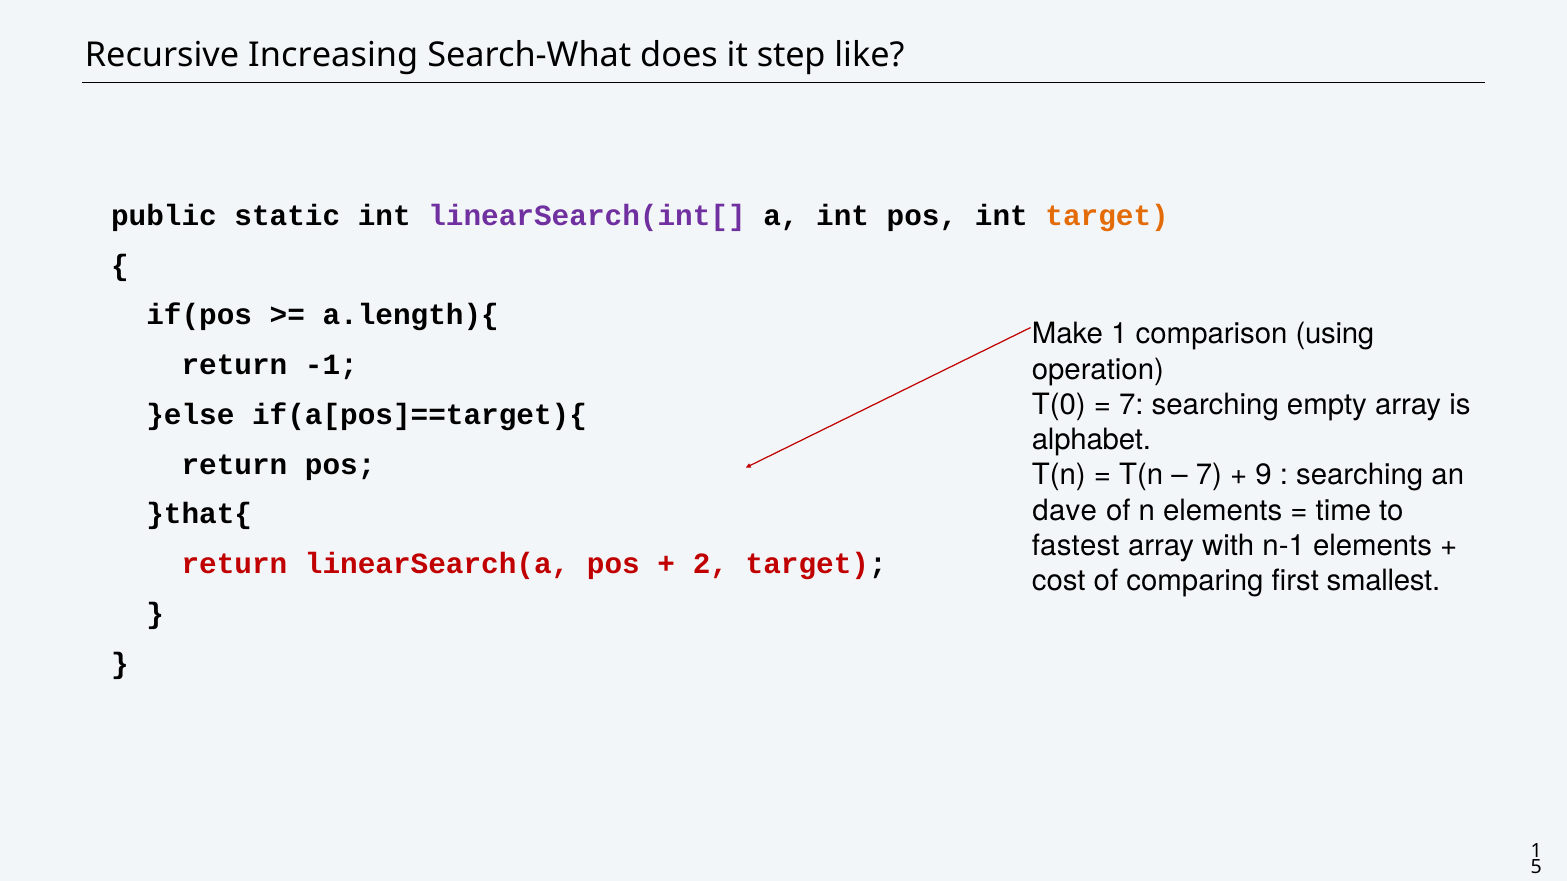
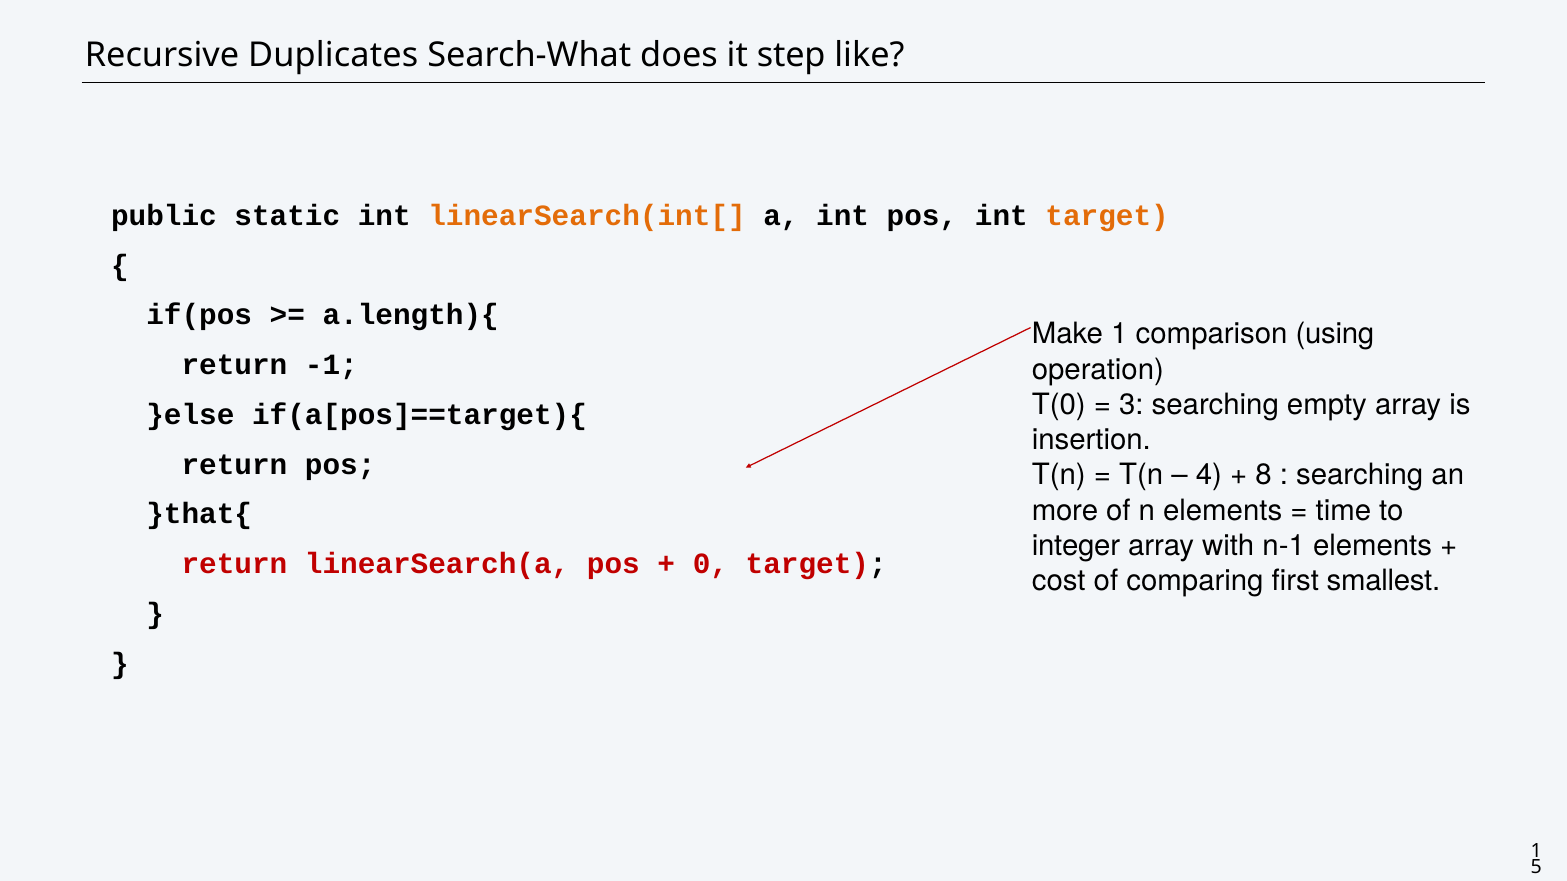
Increasing: Increasing -> Duplicates
linearSearch(int[ colour: purple -> orange
7 at (1131, 405): 7 -> 3
alphabet: alphabet -> insertion
7 at (1209, 475): 7 -> 4
9: 9 -> 8
dave: dave -> more
fastest: fastest -> integer
2: 2 -> 0
